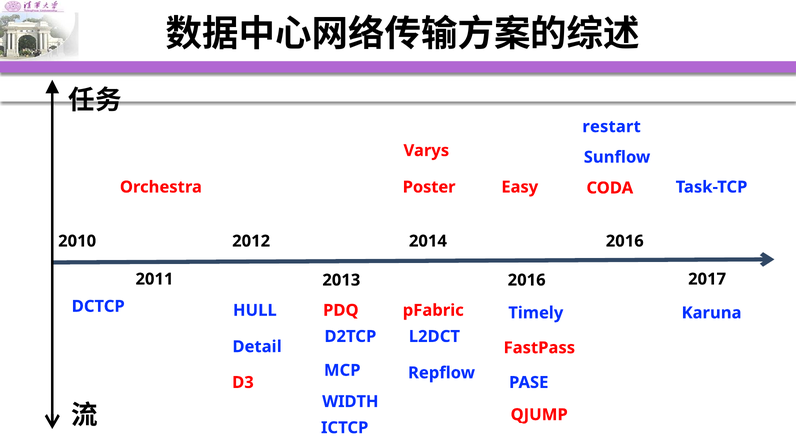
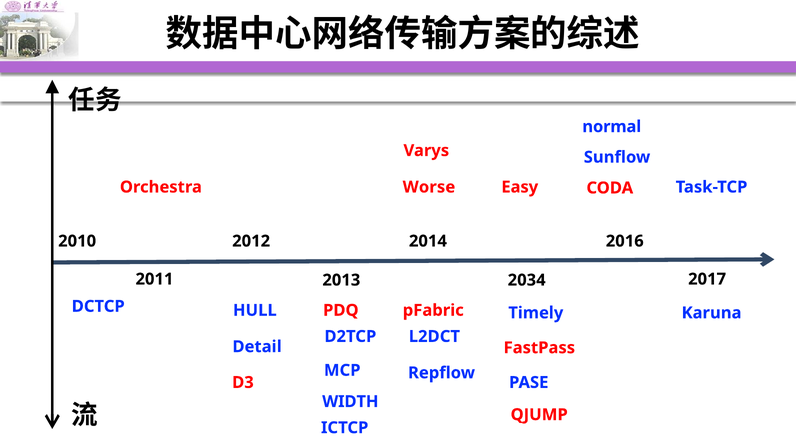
restart: restart -> normal
Poster: Poster -> Worse
2016 at (527, 280): 2016 -> 2034
